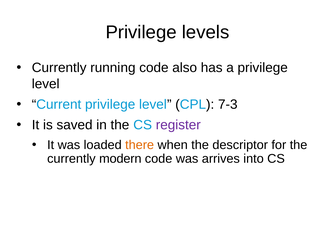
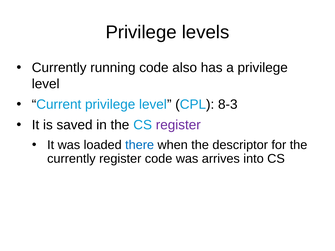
7-3: 7-3 -> 8-3
there colour: orange -> blue
currently modern: modern -> register
